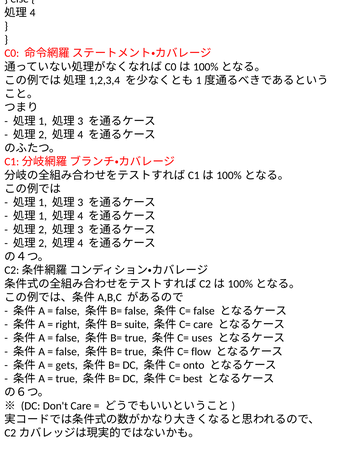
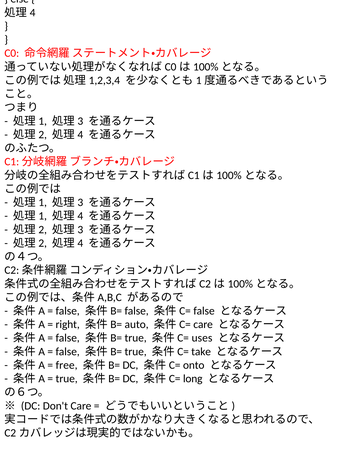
suite: suite -> auto
flow: flow -> take
gets: gets -> free
best: best -> long
